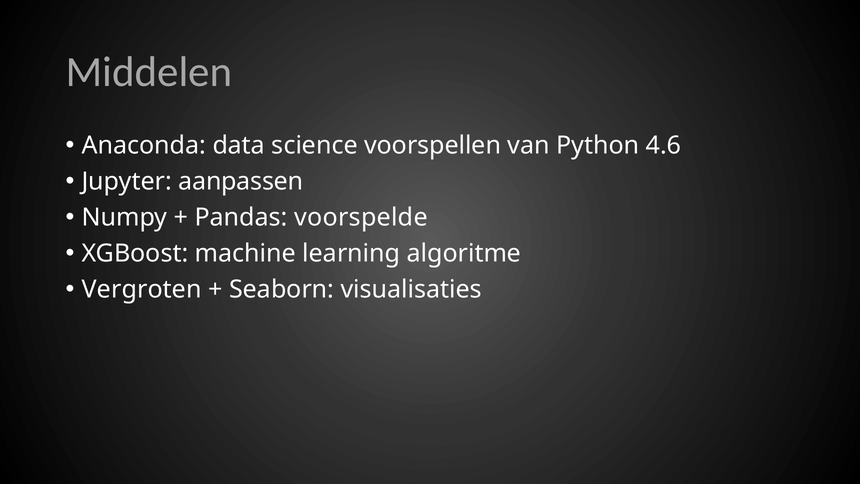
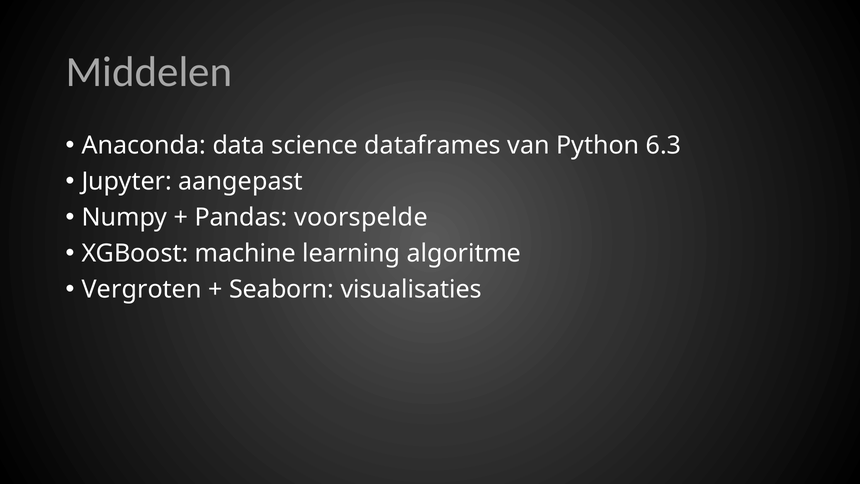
voorspellen: voorspellen -> dataframes
4.6: 4.6 -> 6.3
aanpassen: aanpassen -> aangepast
